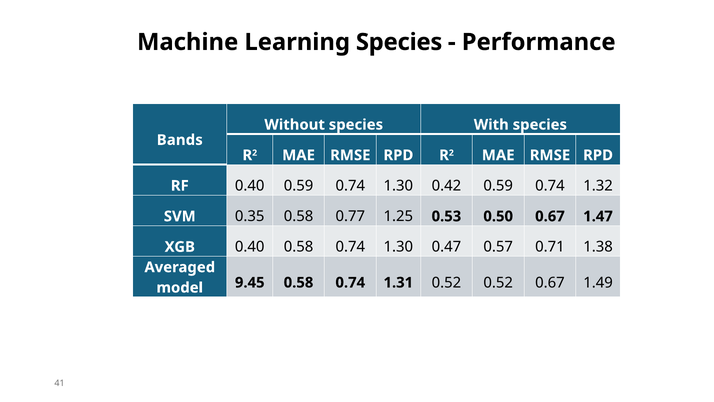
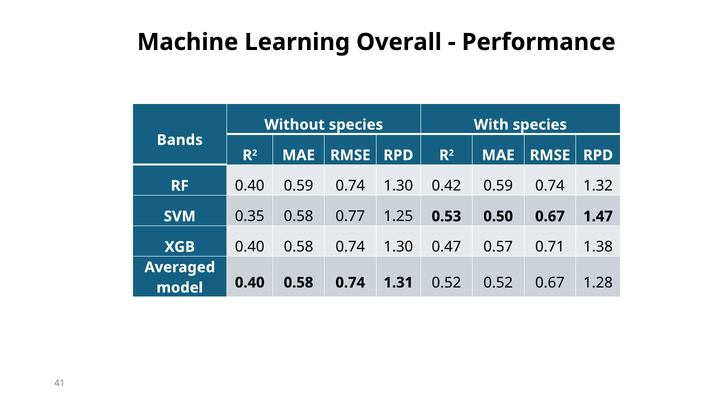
Learning Species: Species -> Overall
model 9.45: 9.45 -> 0.40
1.49: 1.49 -> 1.28
